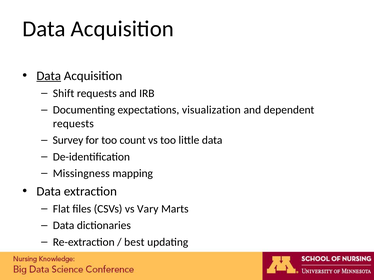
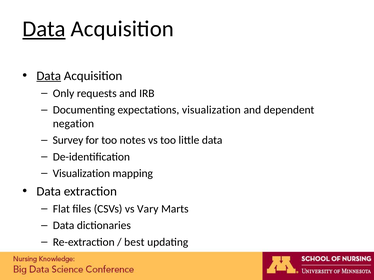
Data at (44, 29) underline: none -> present
Shift: Shift -> Only
requests at (73, 124): requests -> negation
count: count -> notes
Missingness at (81, 174): Missingness -> Visualization
